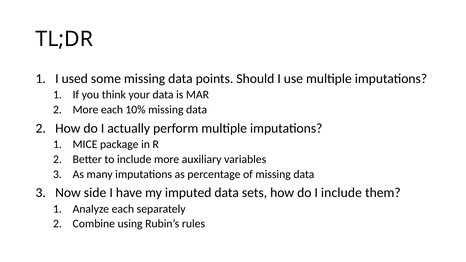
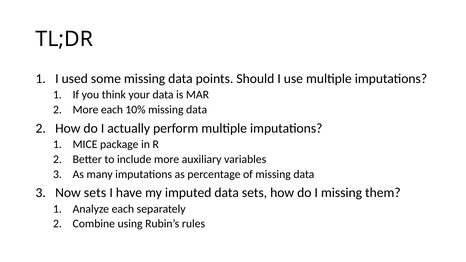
Now side: side -> sets
I include: include -> missing
